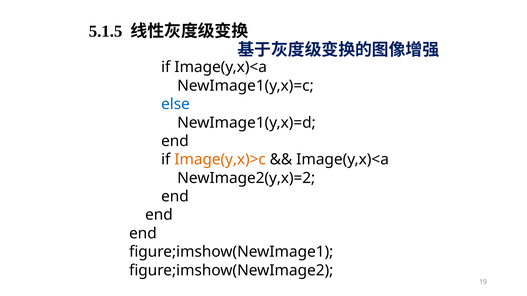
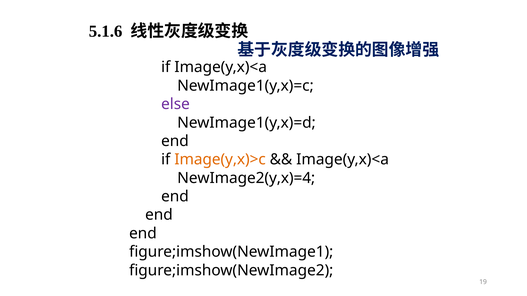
5.1.5: 5.1.5 -> 5.1.6
else colour: blue -> purple
NewImage2(y,x)=2: NewImage2(y,x)=2 -> NewImage2(y,x)=4
